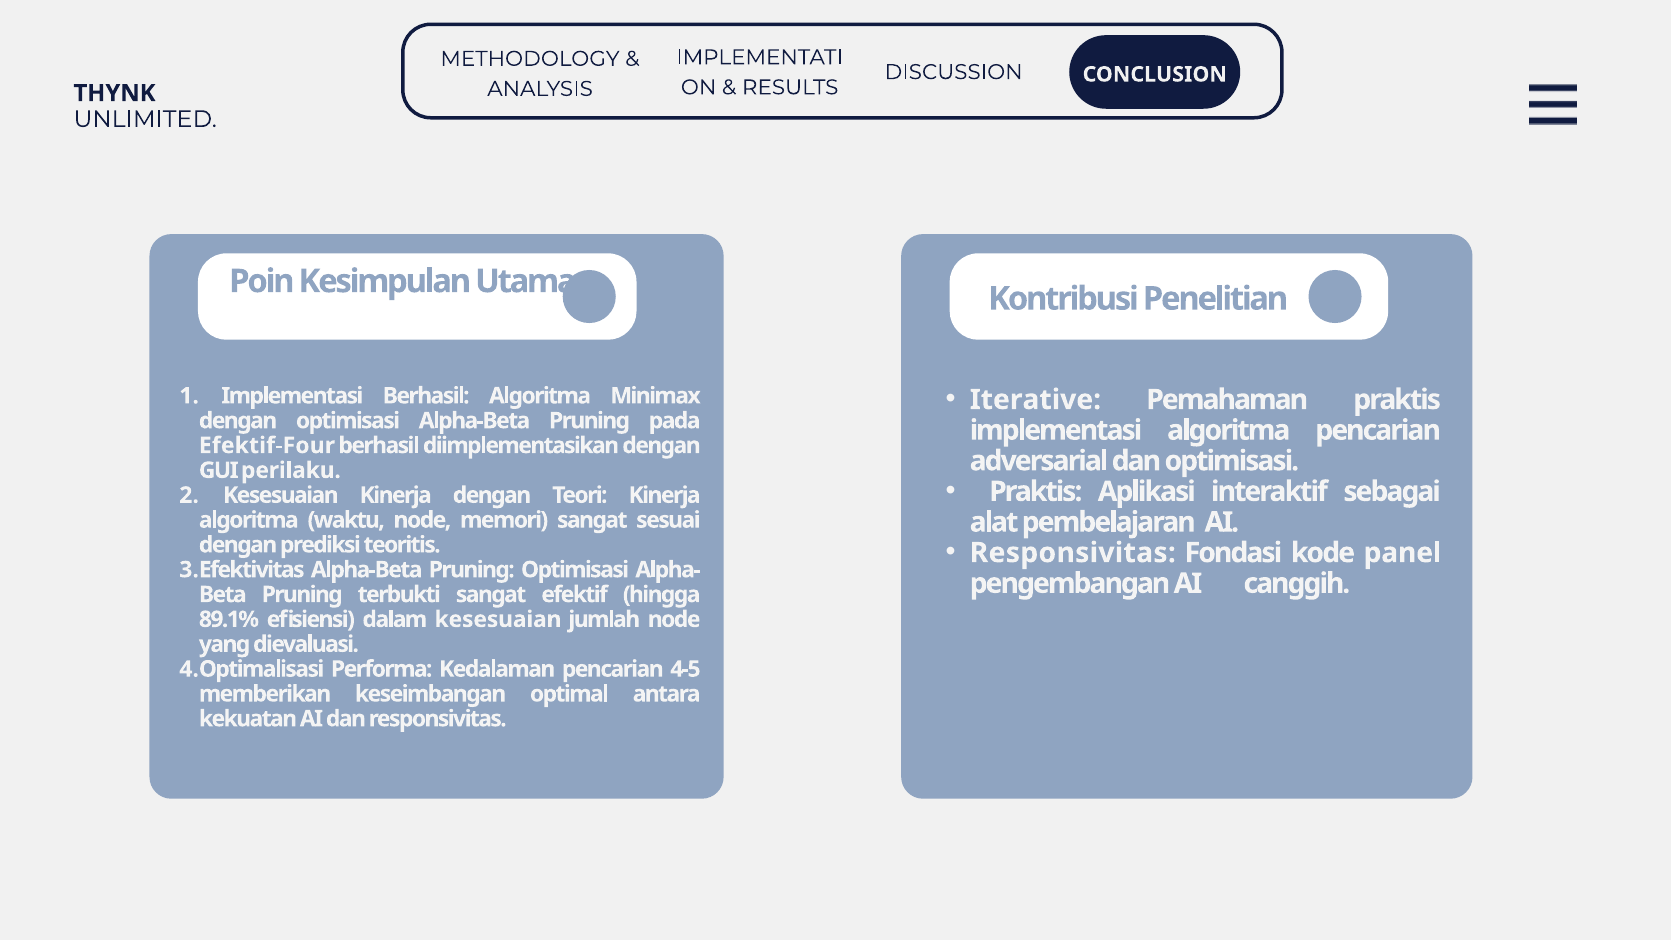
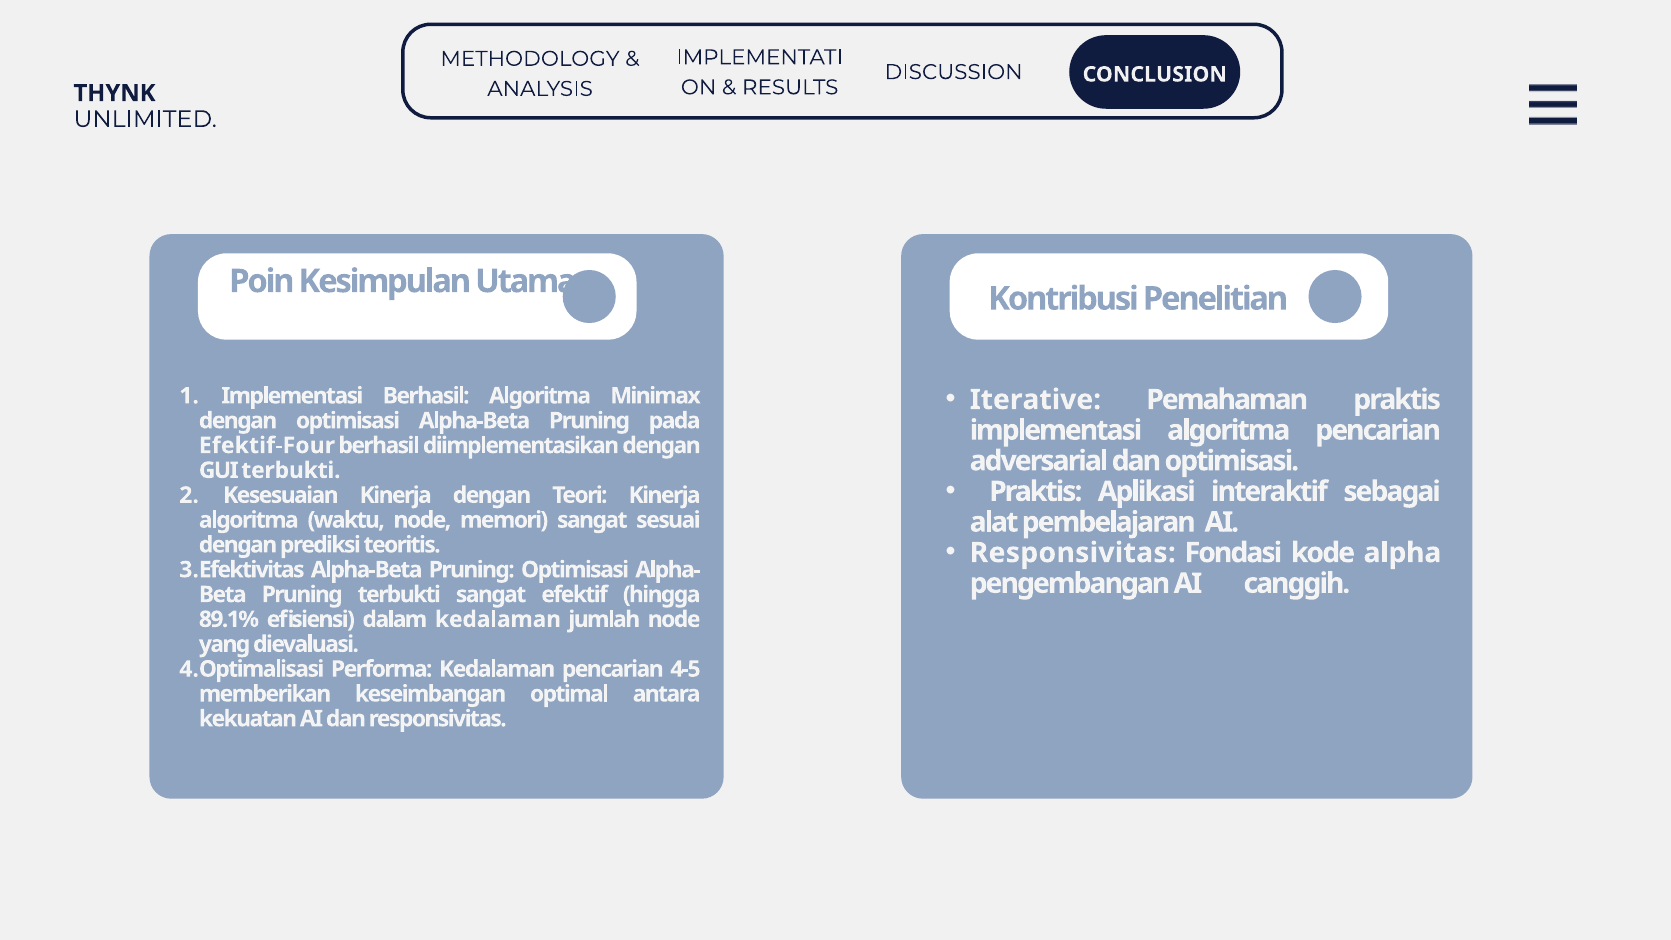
GUI perilaku: perilaku -> terbukti
panel: panel -> alpha
dalam kesesuaian: kesesuaian -> kedalaman
